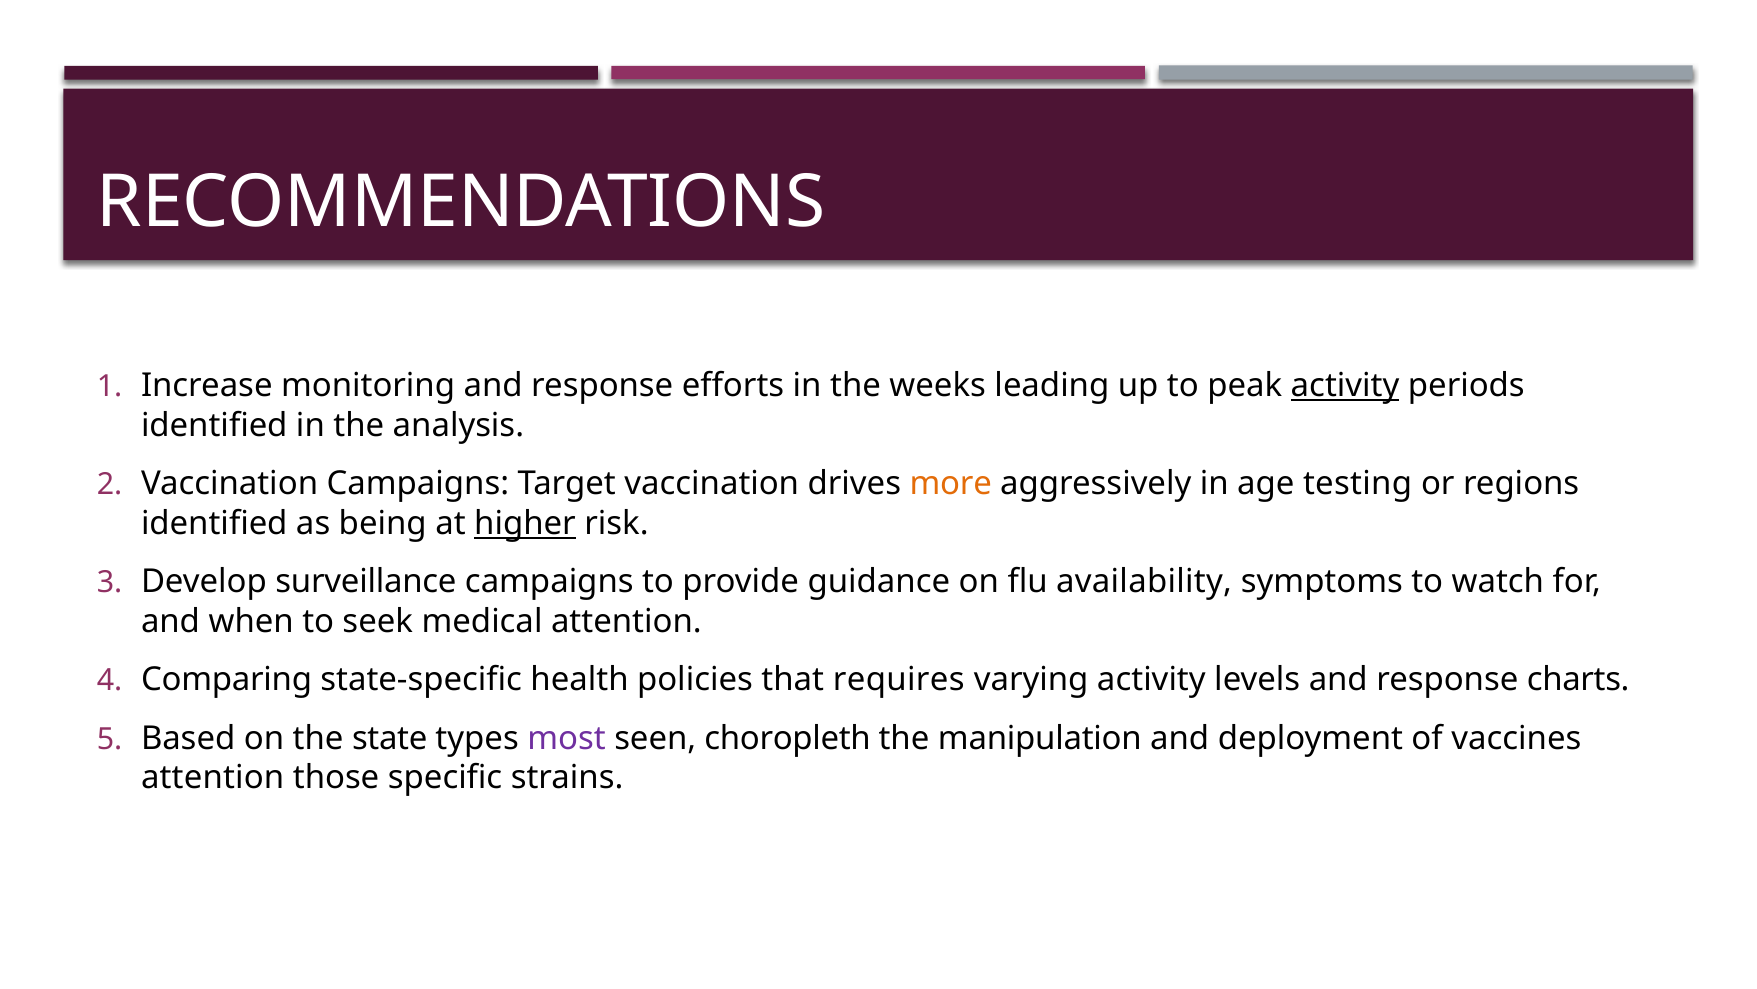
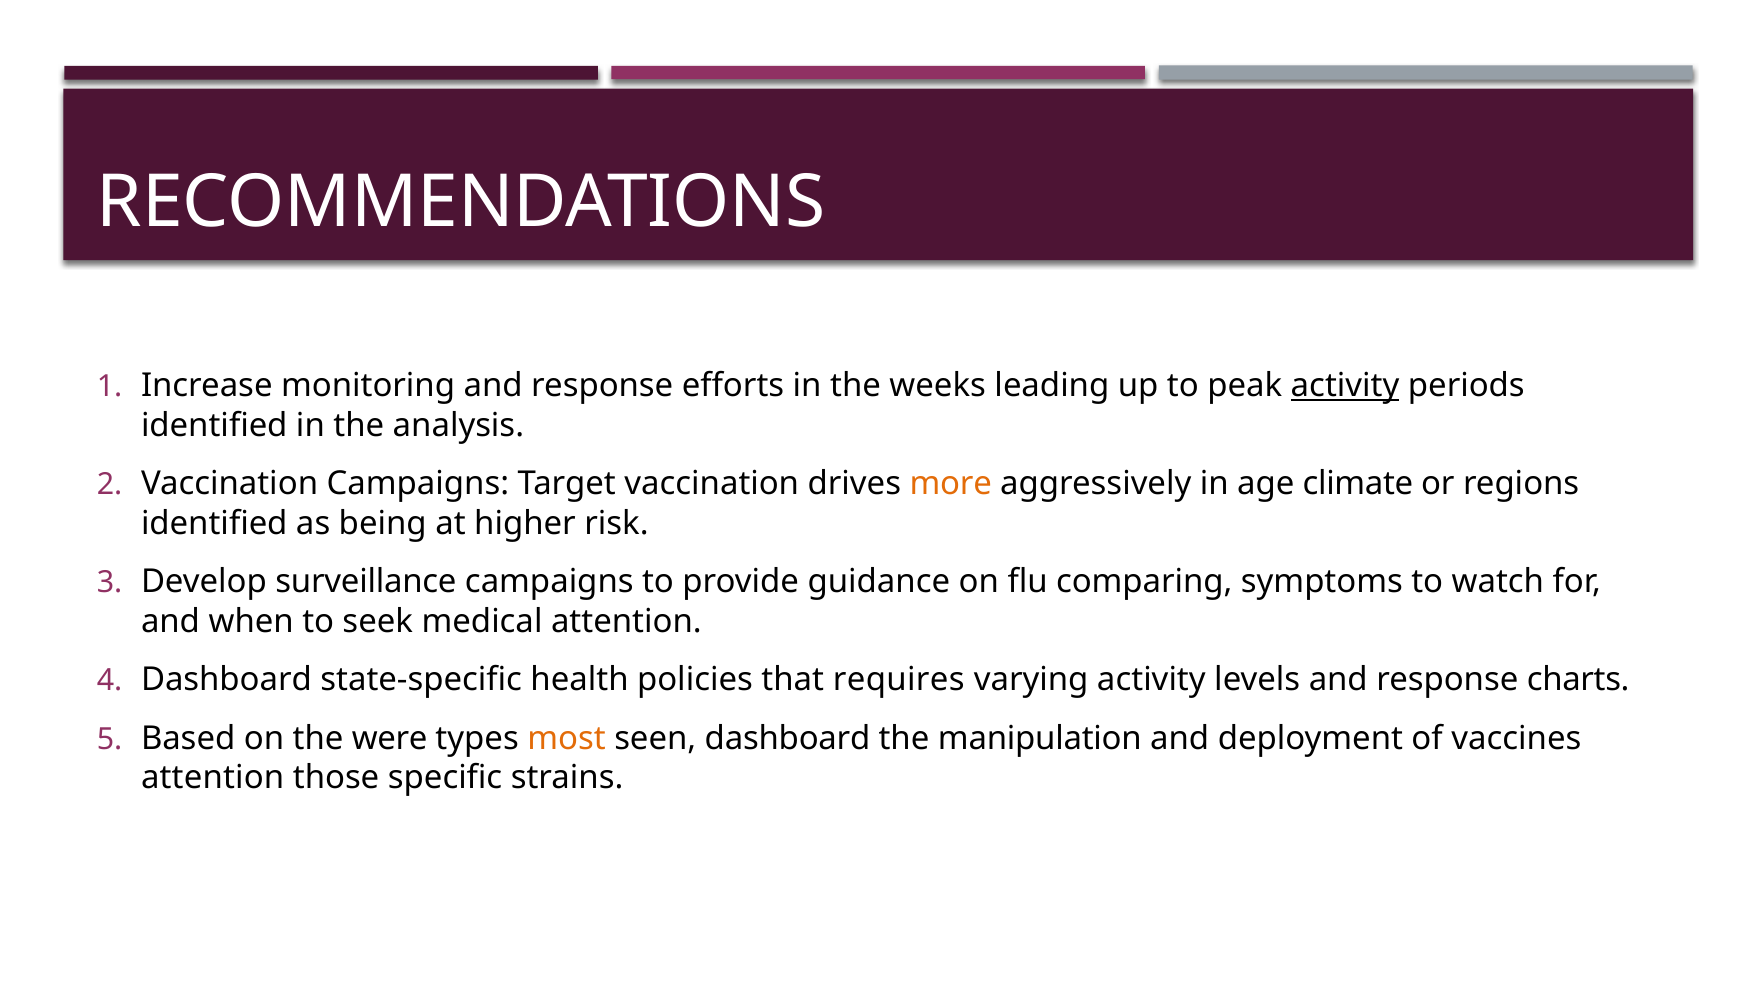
testing: testing -> climate
higher underline: present -> none
availability: availability -> comparing
Comparing at (227, 680): Comparing -> Dashboard
state: state -> were
most colour: purple -> orange
seen choropleth: choropleth -> dashboard
